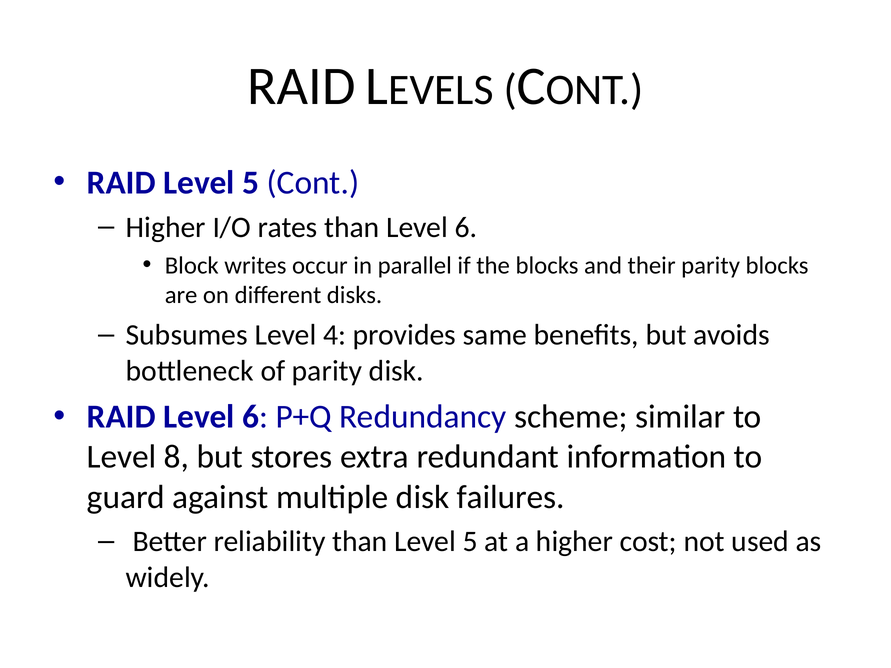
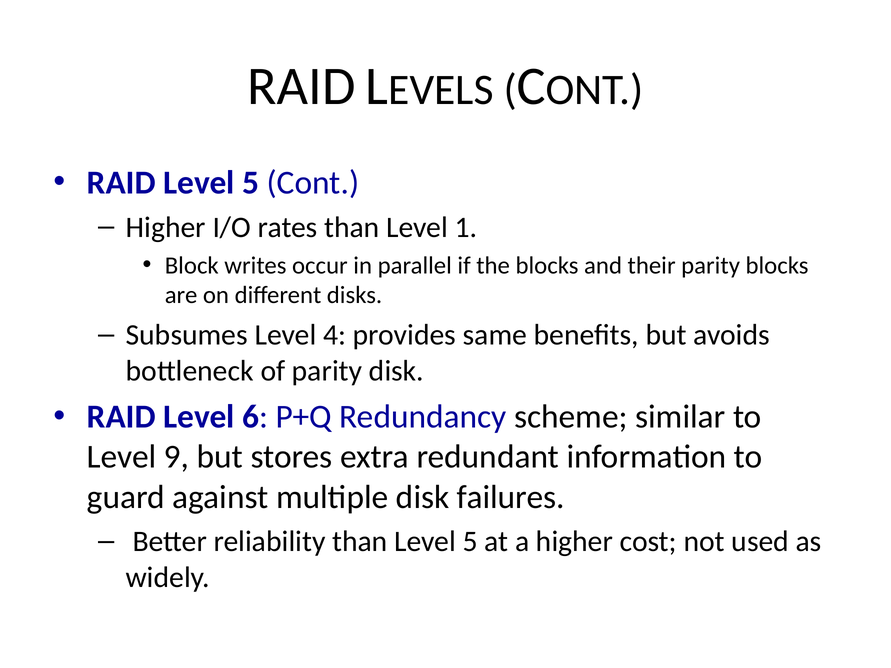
than Level 6: 6 -> 1
8: 8 -> 9
